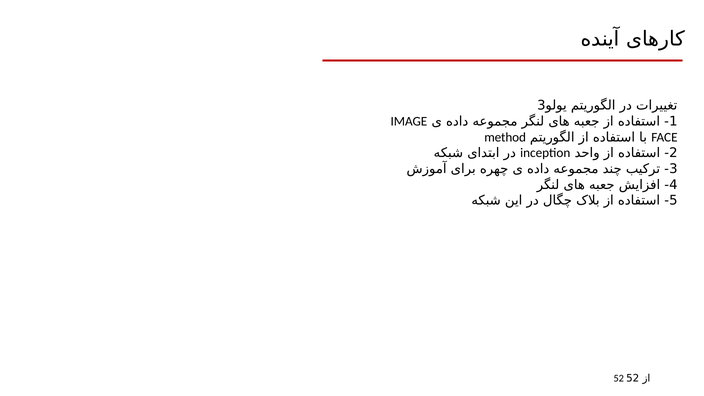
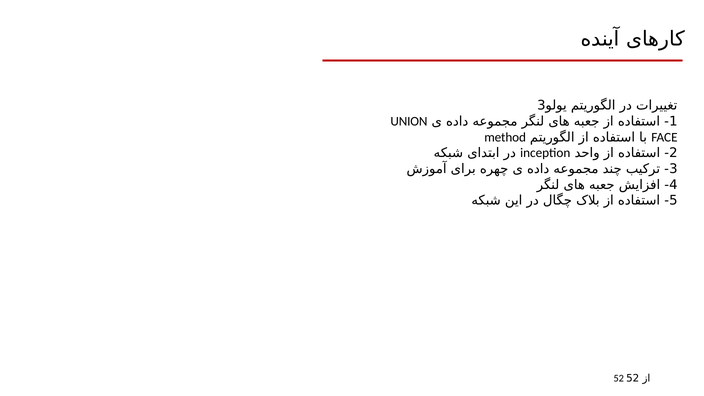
IMAGE: IMAGE -> UNION
